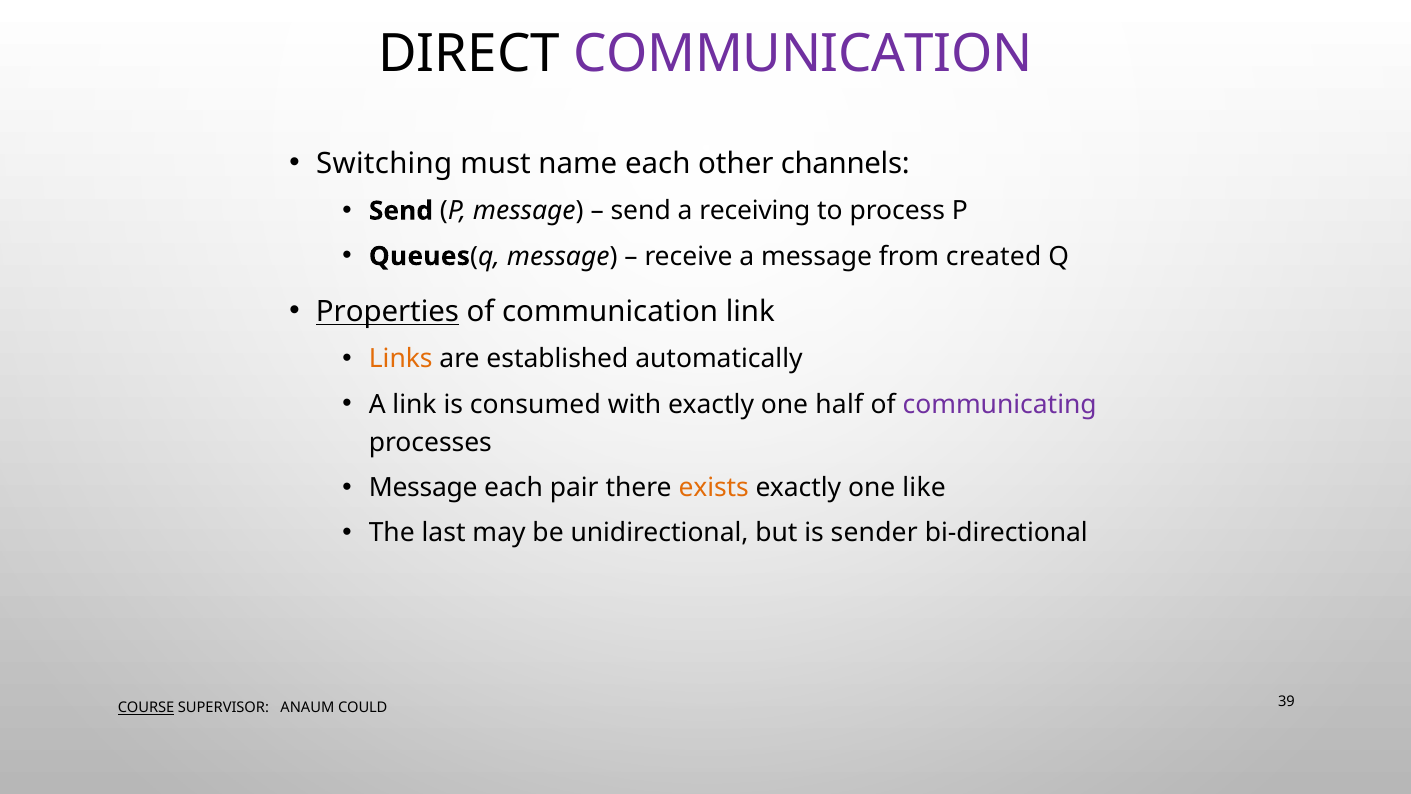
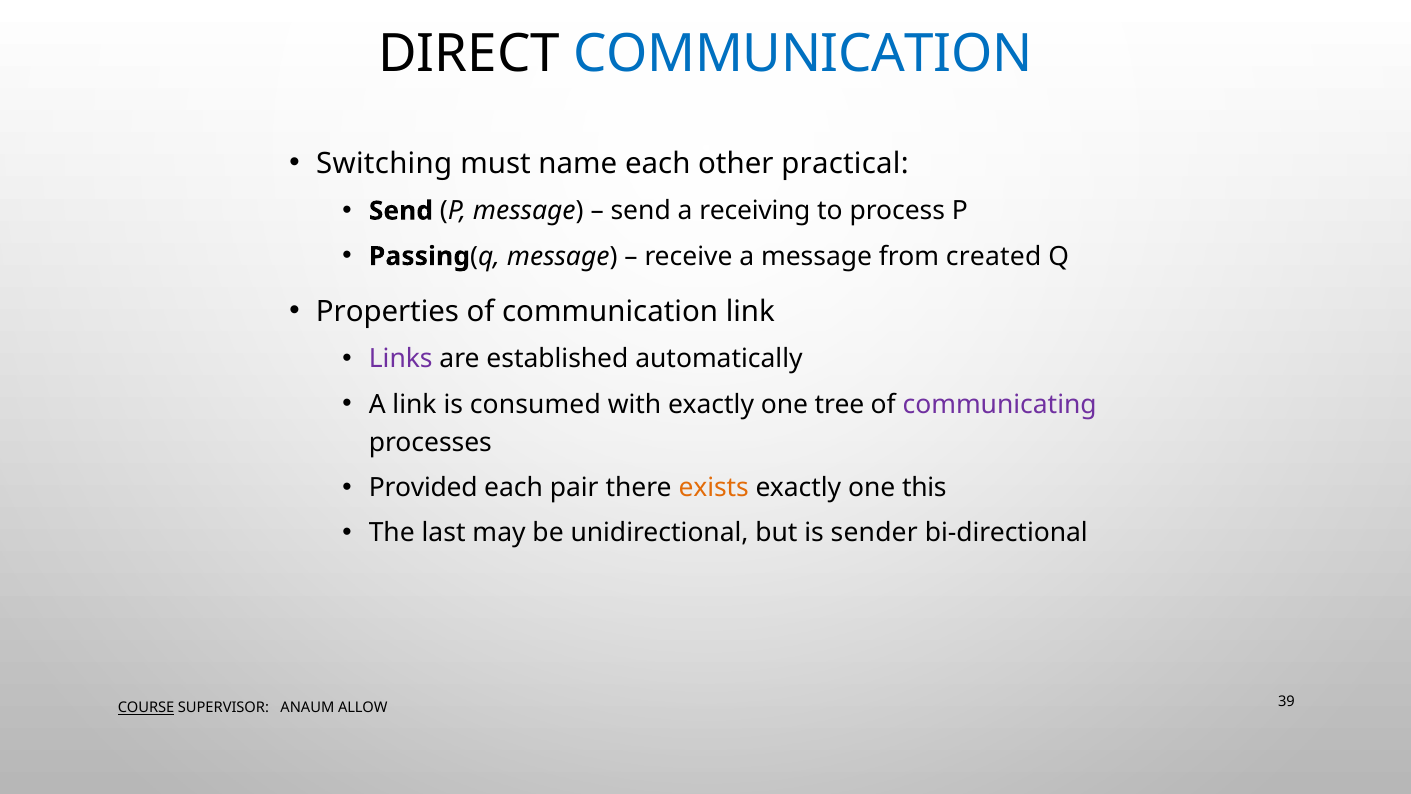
COMMUNICATION at (803, 54) colour: purple -> blue
channels: channels -> practical
Queues: Queues -> Passing
Properties underline: present -> none
Links colour: orange -> purple
half: half -> tree
Message at (423, 488): Message -> Provided
like: like -> this
COULD: COULD -> ALLOW
